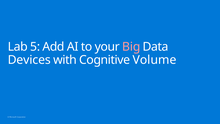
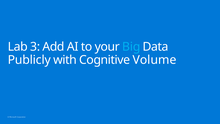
5: 5 -> 3
Big colour: pink -> light blue
Devices: Devices -> Publicly
